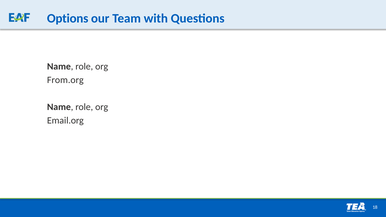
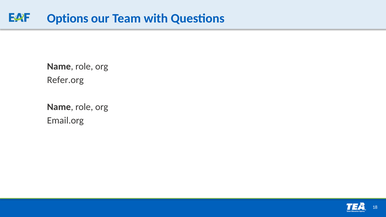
From.org: From.org -> Refer.org
